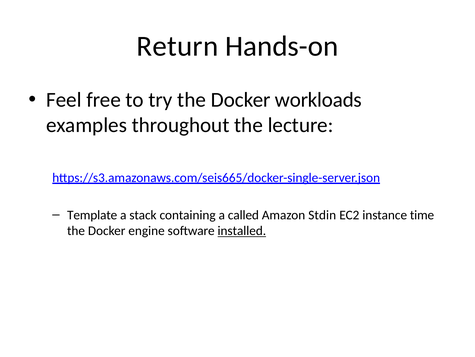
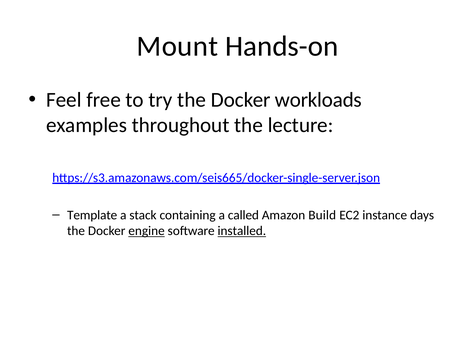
Return: Return -> Mount
Stdin: Stdin -> Build
time: time -> days
engine underline: none -> present
